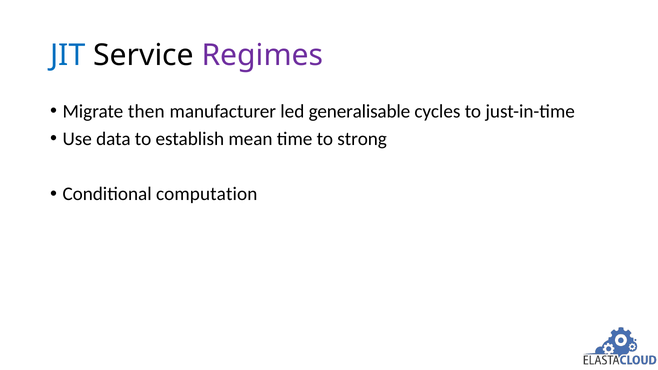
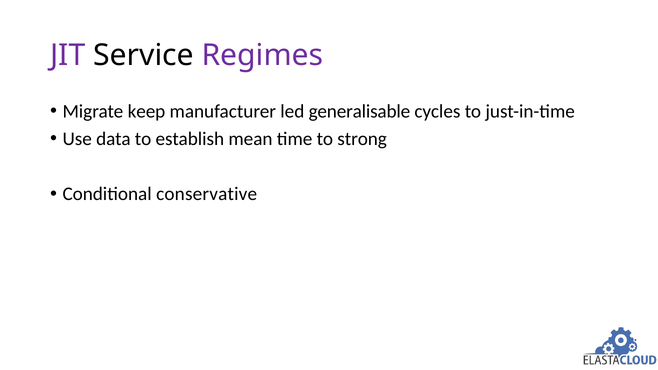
JIT colour: blue -> purple
then: then -> keep
computation: computation -> conservative
